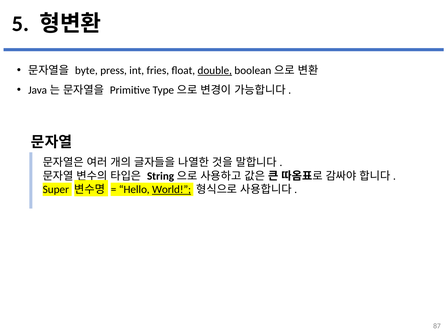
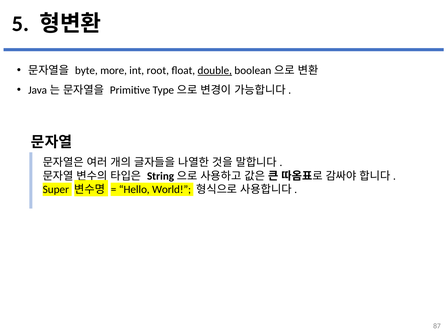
press: press -> more
fries: fries -> root
World underline: present -> none
